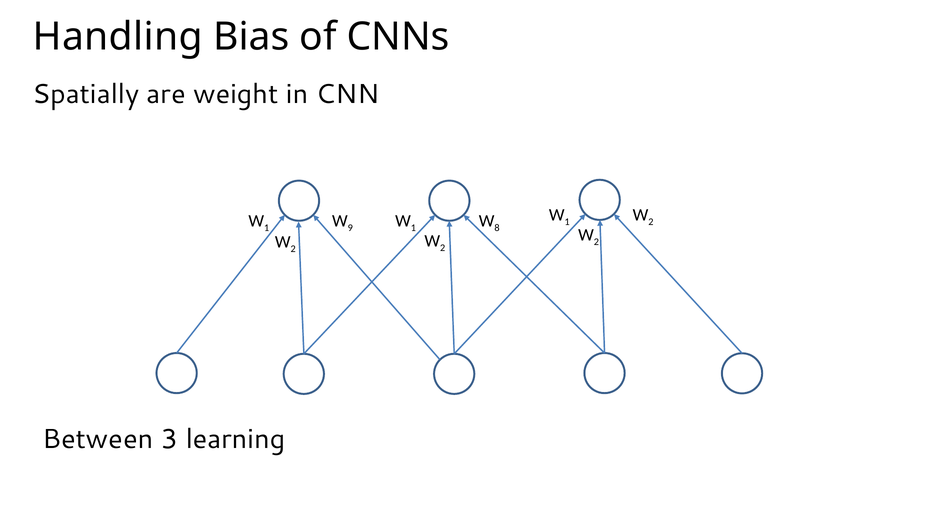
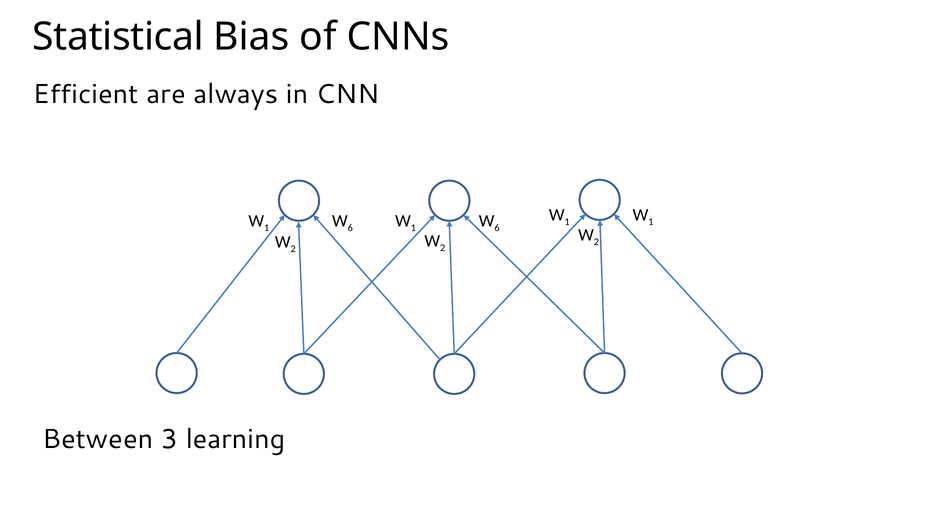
Handling: Handling -> Statistical
Spatially: Spatially -> Efficient
weight: weight -> always
2 at (651, 222): 2 -> 1
9 at (350, 228): 9 -> 6
8 at (497, 228): 8 -> 6
